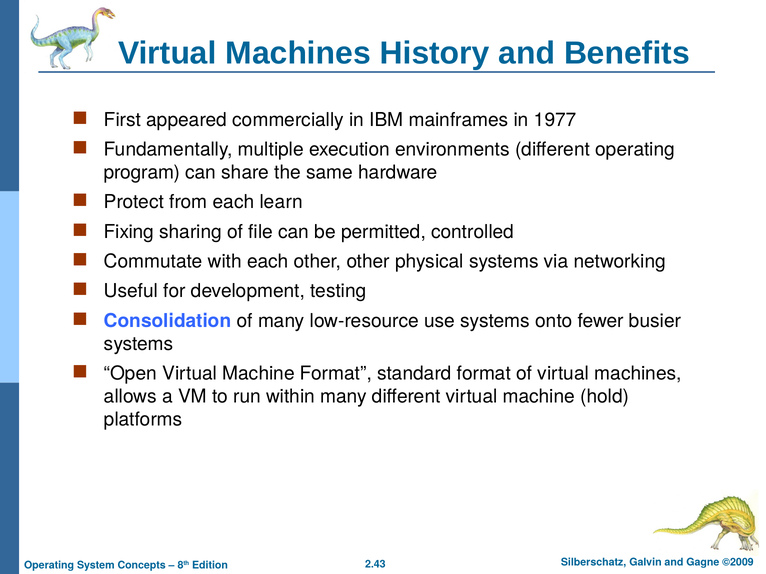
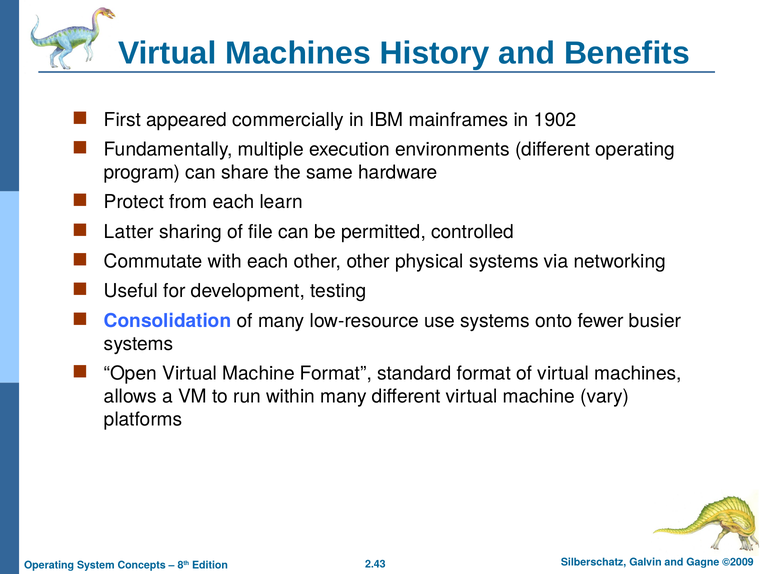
1977: 1977 -> 1902
Fixing: Fixing -> Latter
hold: hold -> vary
